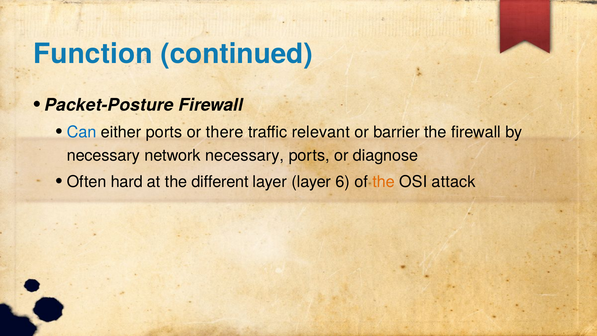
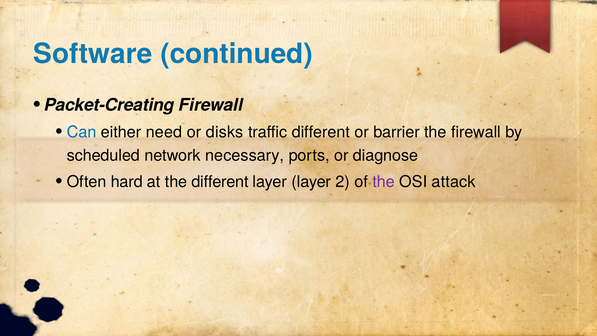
Function: Function -> Software
Packet-Posture: Packet-Posture -> Packet-Creating
either ports: ports -> need
there: there -> disks
traffic relevant: relevant -> different
necessary at (103, 155): necessary -> scheduled
6: 6 -> 2
the at (384, 182) colour: orange -> purple
